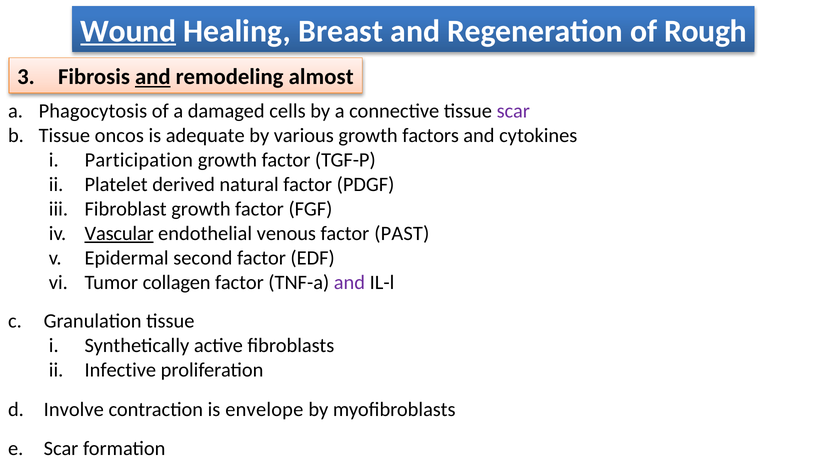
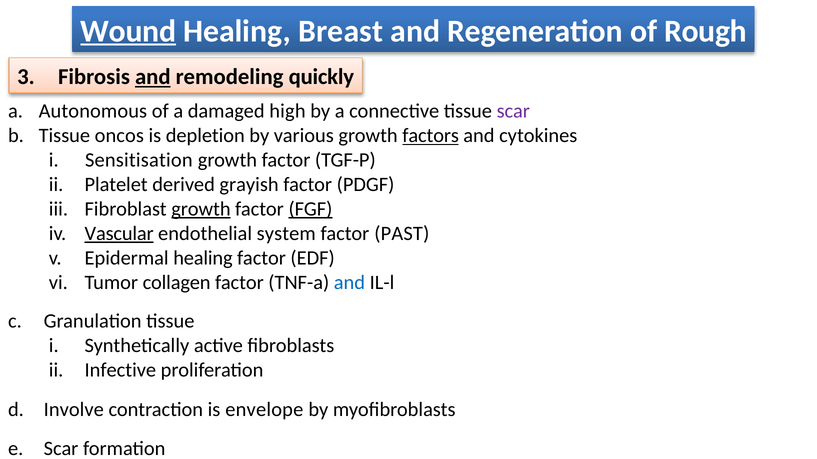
almost: almost -> quickly
Phagocytosis: Phagocytosis -> Autonomous
cells: cells -> high
adequate: adequate -> depletion
factors underline: none -> present
Participation: Participation -> Sensitisation
natural: natural -> grayish
growth at (201, 209) underline: none -> present
FGF underline: none -> present
venous: venous -> system
Epidermal second: second -> healing
and at (349, 283) colour: purple -> blue
